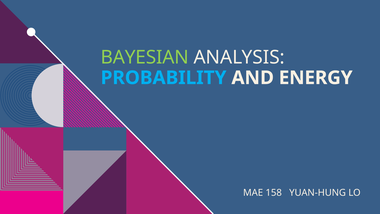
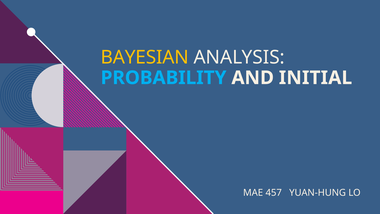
BAYESIAN colour: light green -> yellow
ENERGY: ENERGY -> INITIAL
158: 158 -> 457
